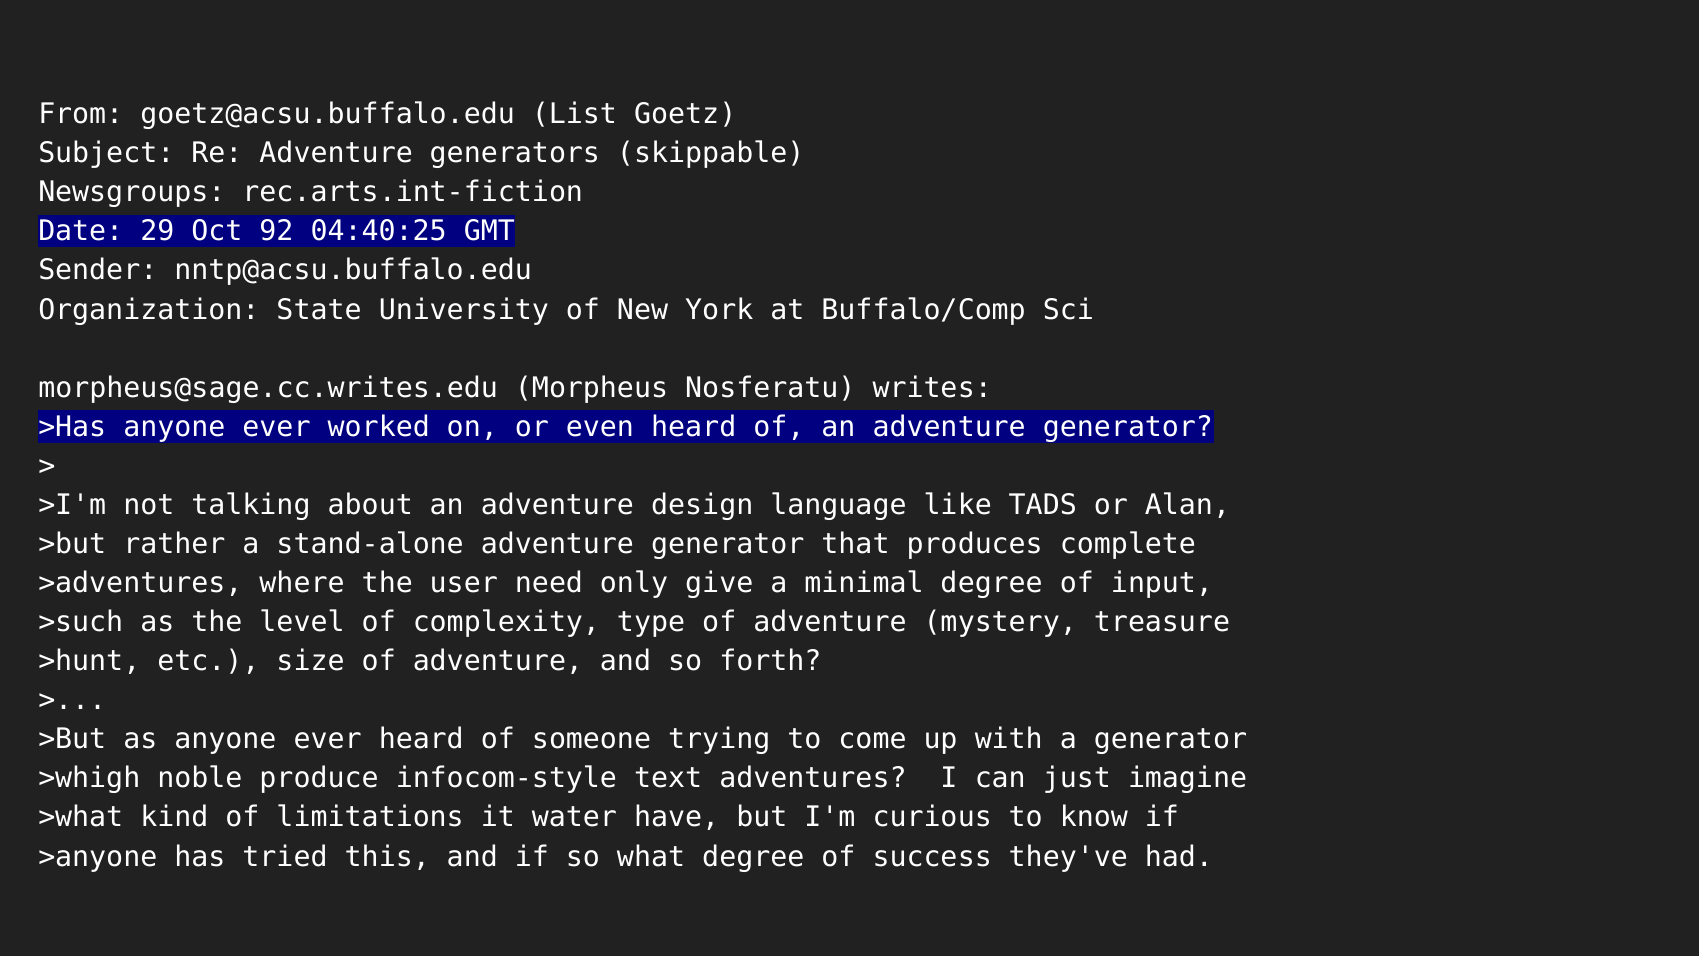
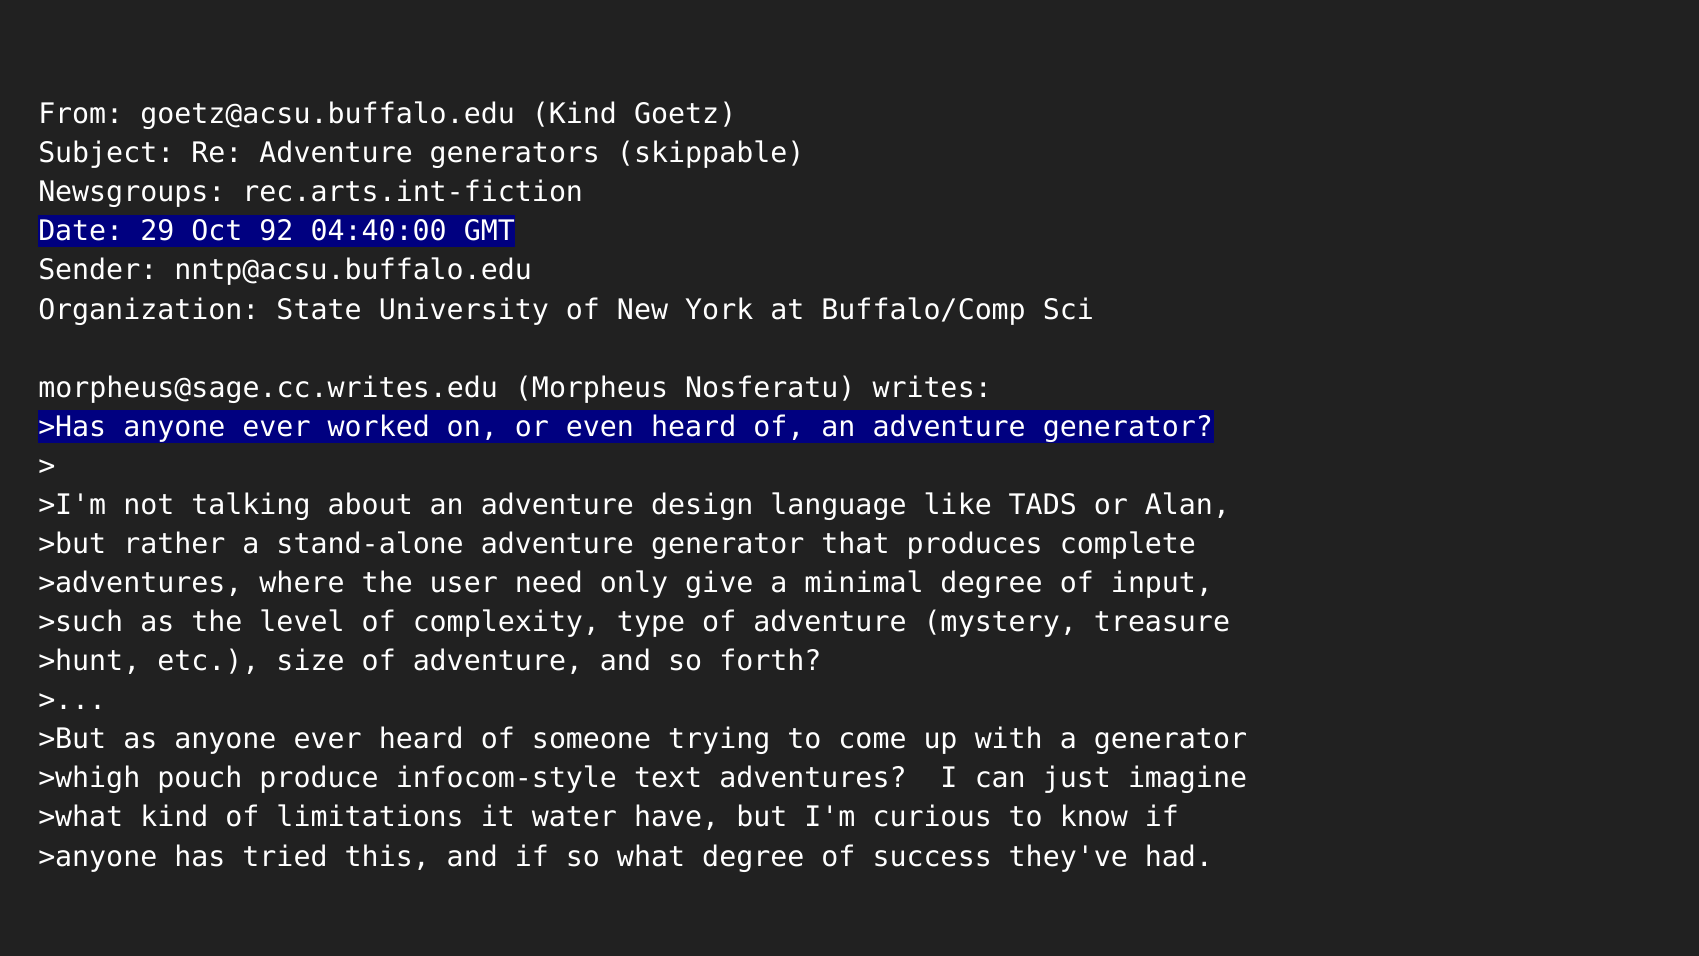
goetz@acsu.buffalo.edu List: List -> Kind
04:40:25: 04:40:25 -> 04:40:00
noble: noble -> pouch
